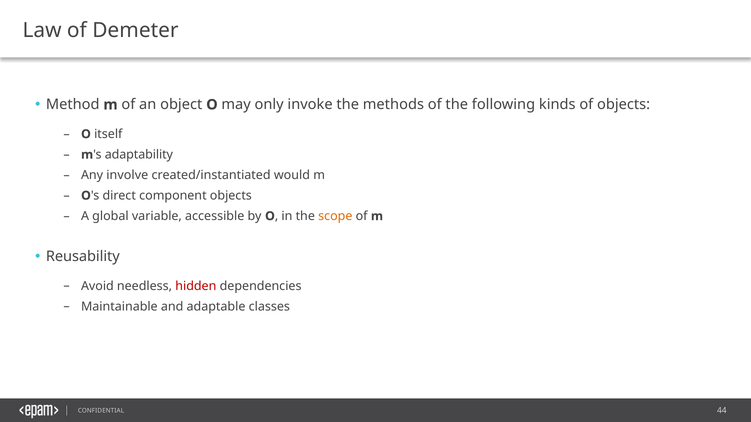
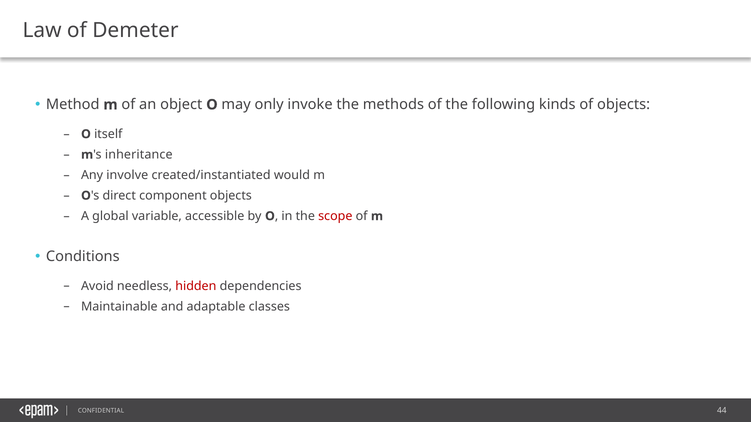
adaptability: adaptability -> inheritance
scope colour: orange -> red
Reusability: Reusability -> Conditions
